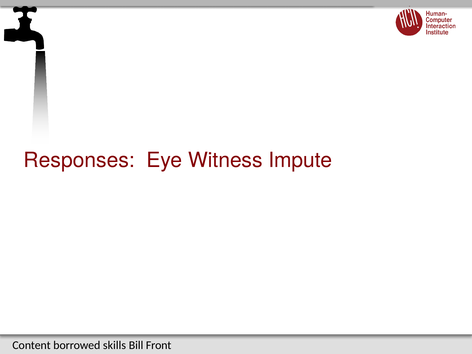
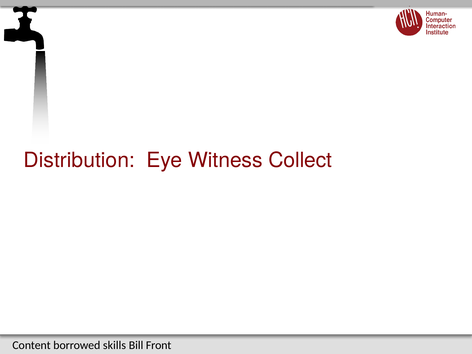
Responses: Responses -> Distribution
Impute: Impute -> Collect
